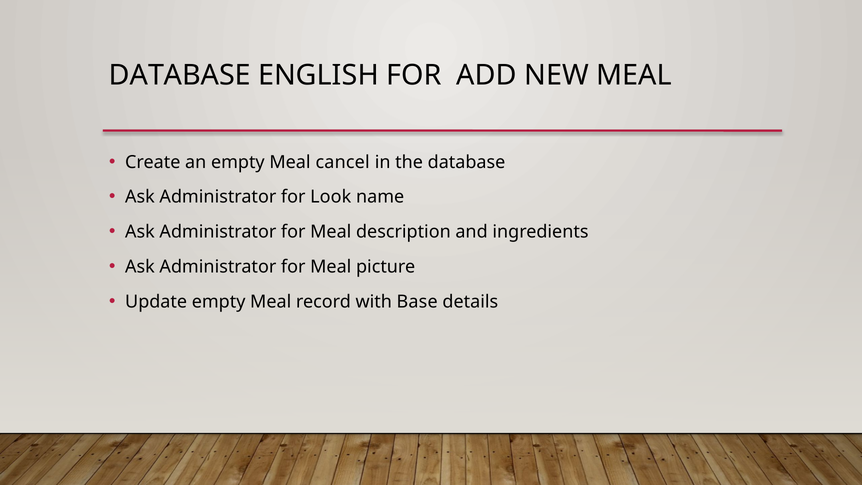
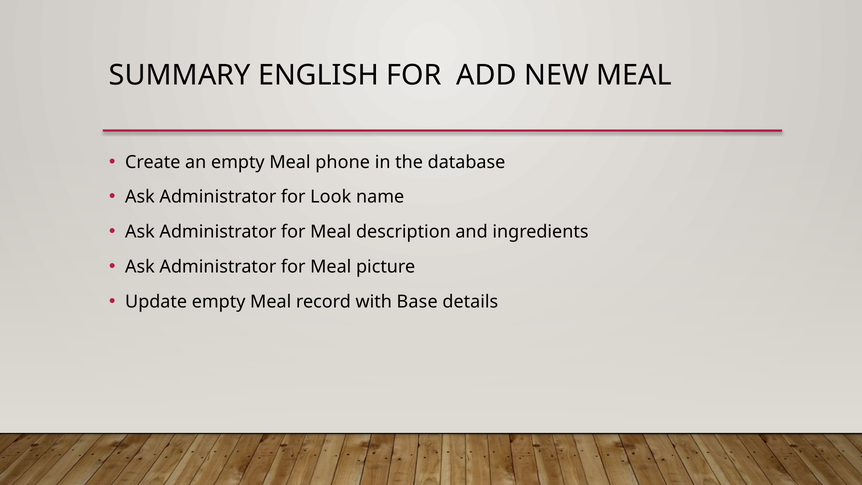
DATABASE at (180, 75): DATABASE -> SUMMARY
cancel: cancel -> phone
